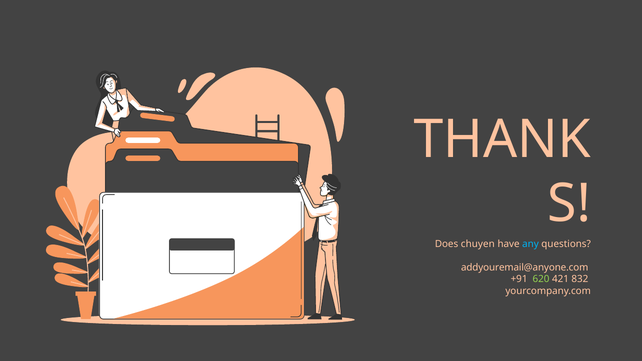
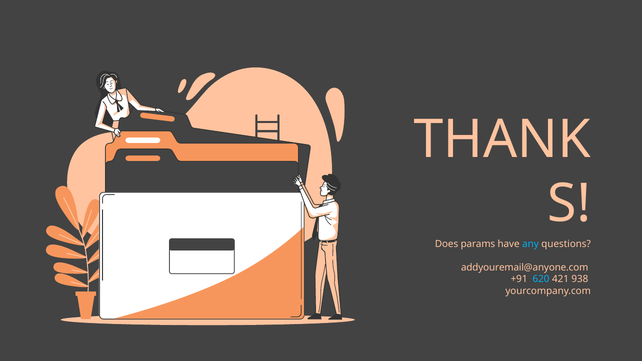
chuyen: chuyen -> params
620 colour: light green -> light blue
832: 832 -> 938
